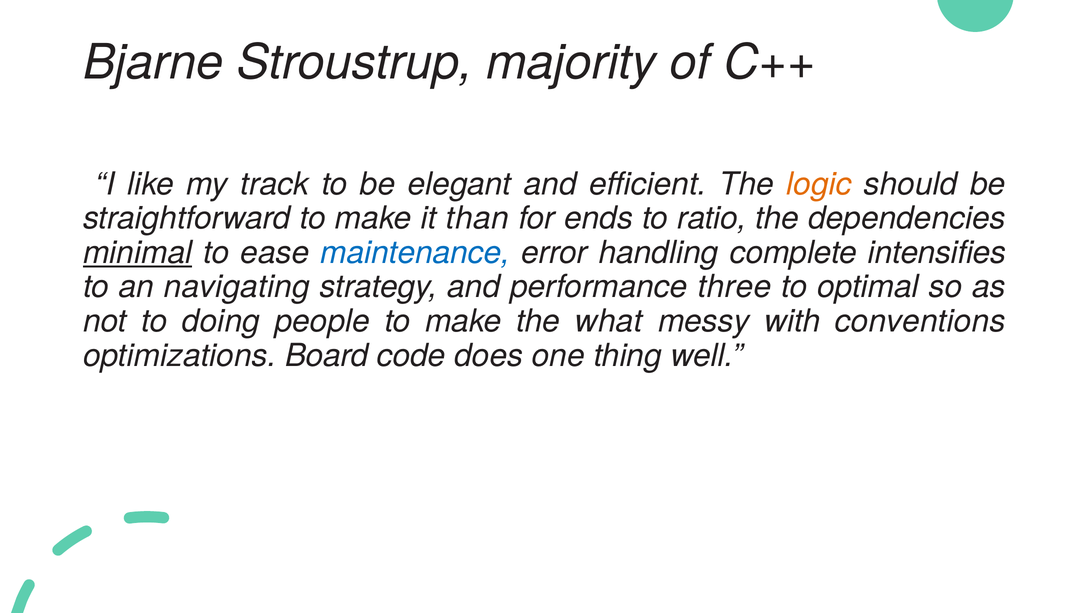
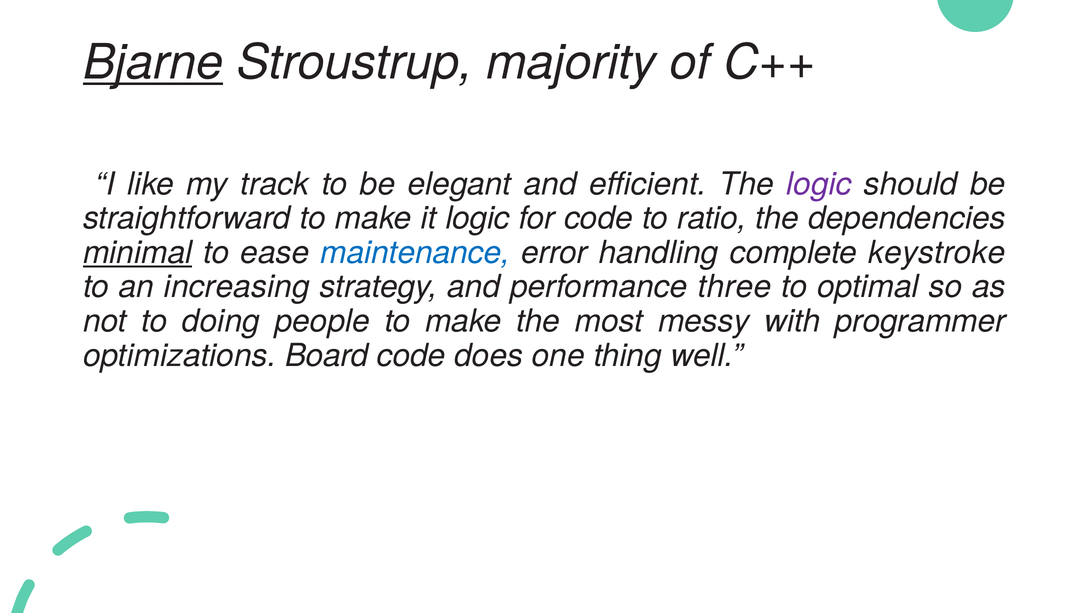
Bjarne underline: none -> present
logic at (819, 184) colour: orange -> purple
it than: than -> logic
for ends: ends -> code
intensifies: intensifies -> keystroke
navigating: navigating -> increasing
what: what -> most
conventions: conventions -> programmer
